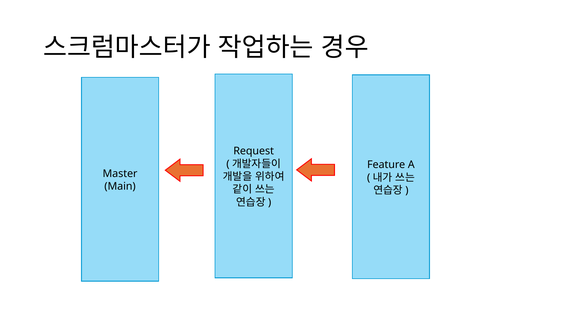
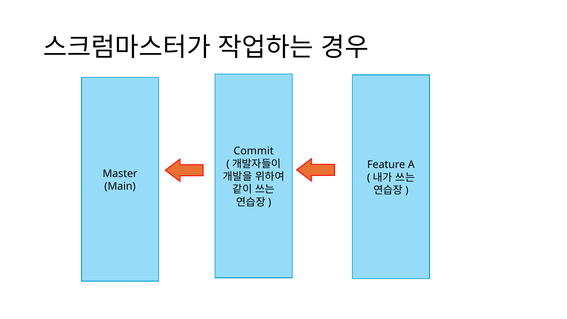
Request: Request -> Commit
